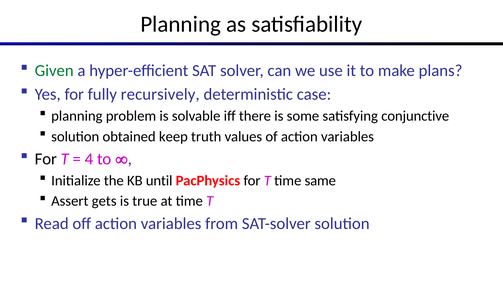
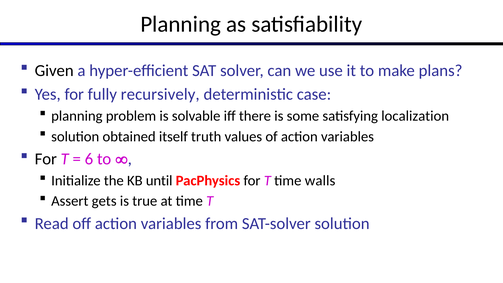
Given colour: green -> black
conjunctive: conjunctive -> localization
keep: keep -> itself
4: 4 -> 6
same: same -> walls
